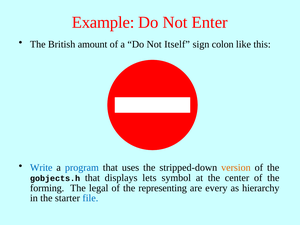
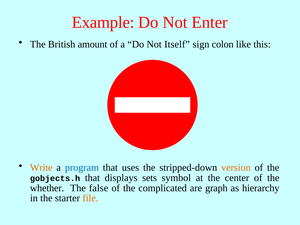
Write colour: blue -> orange
lets: lets -> sets
forming: forming -> whether
legal: legal -> false
representing: representing -> complicated
every: every -> graph
file colour: blue -> orange
